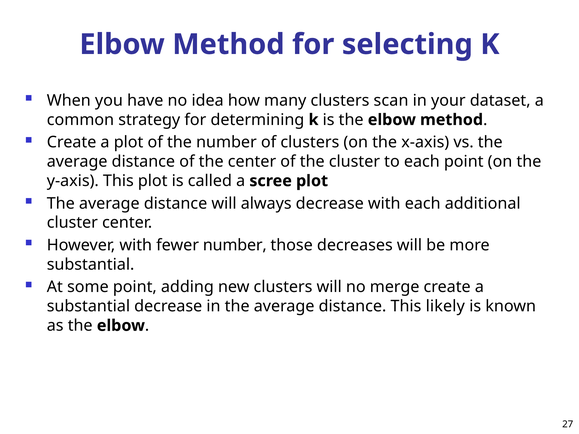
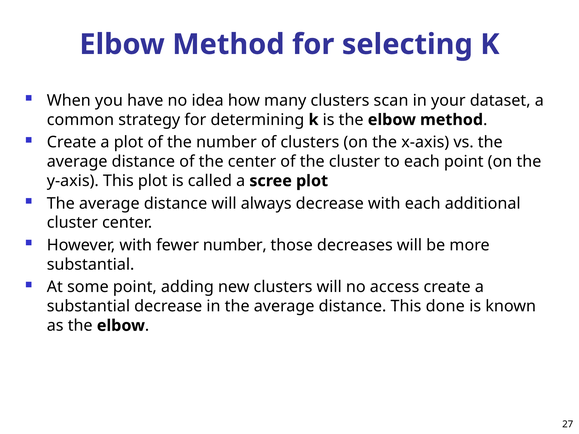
merge: merge -> access
likely: likely -> done
